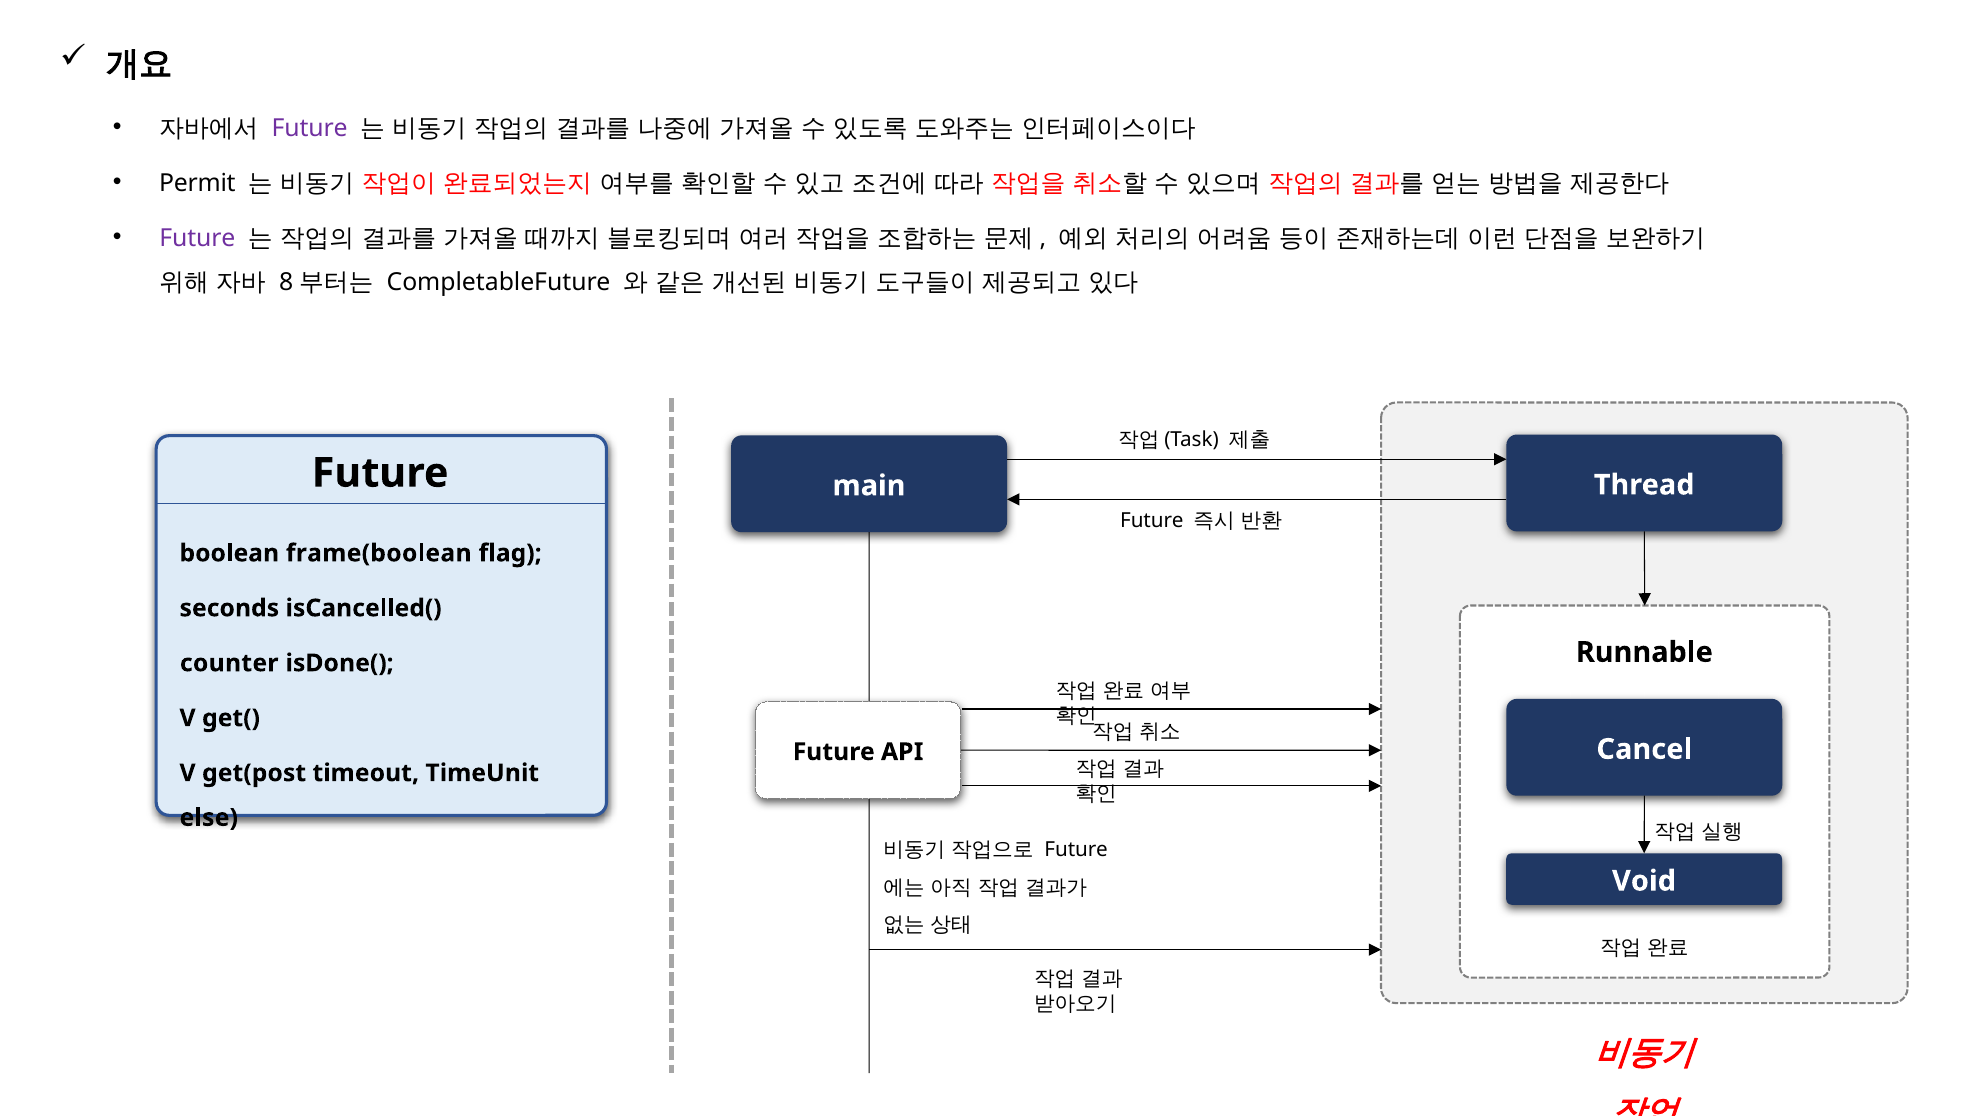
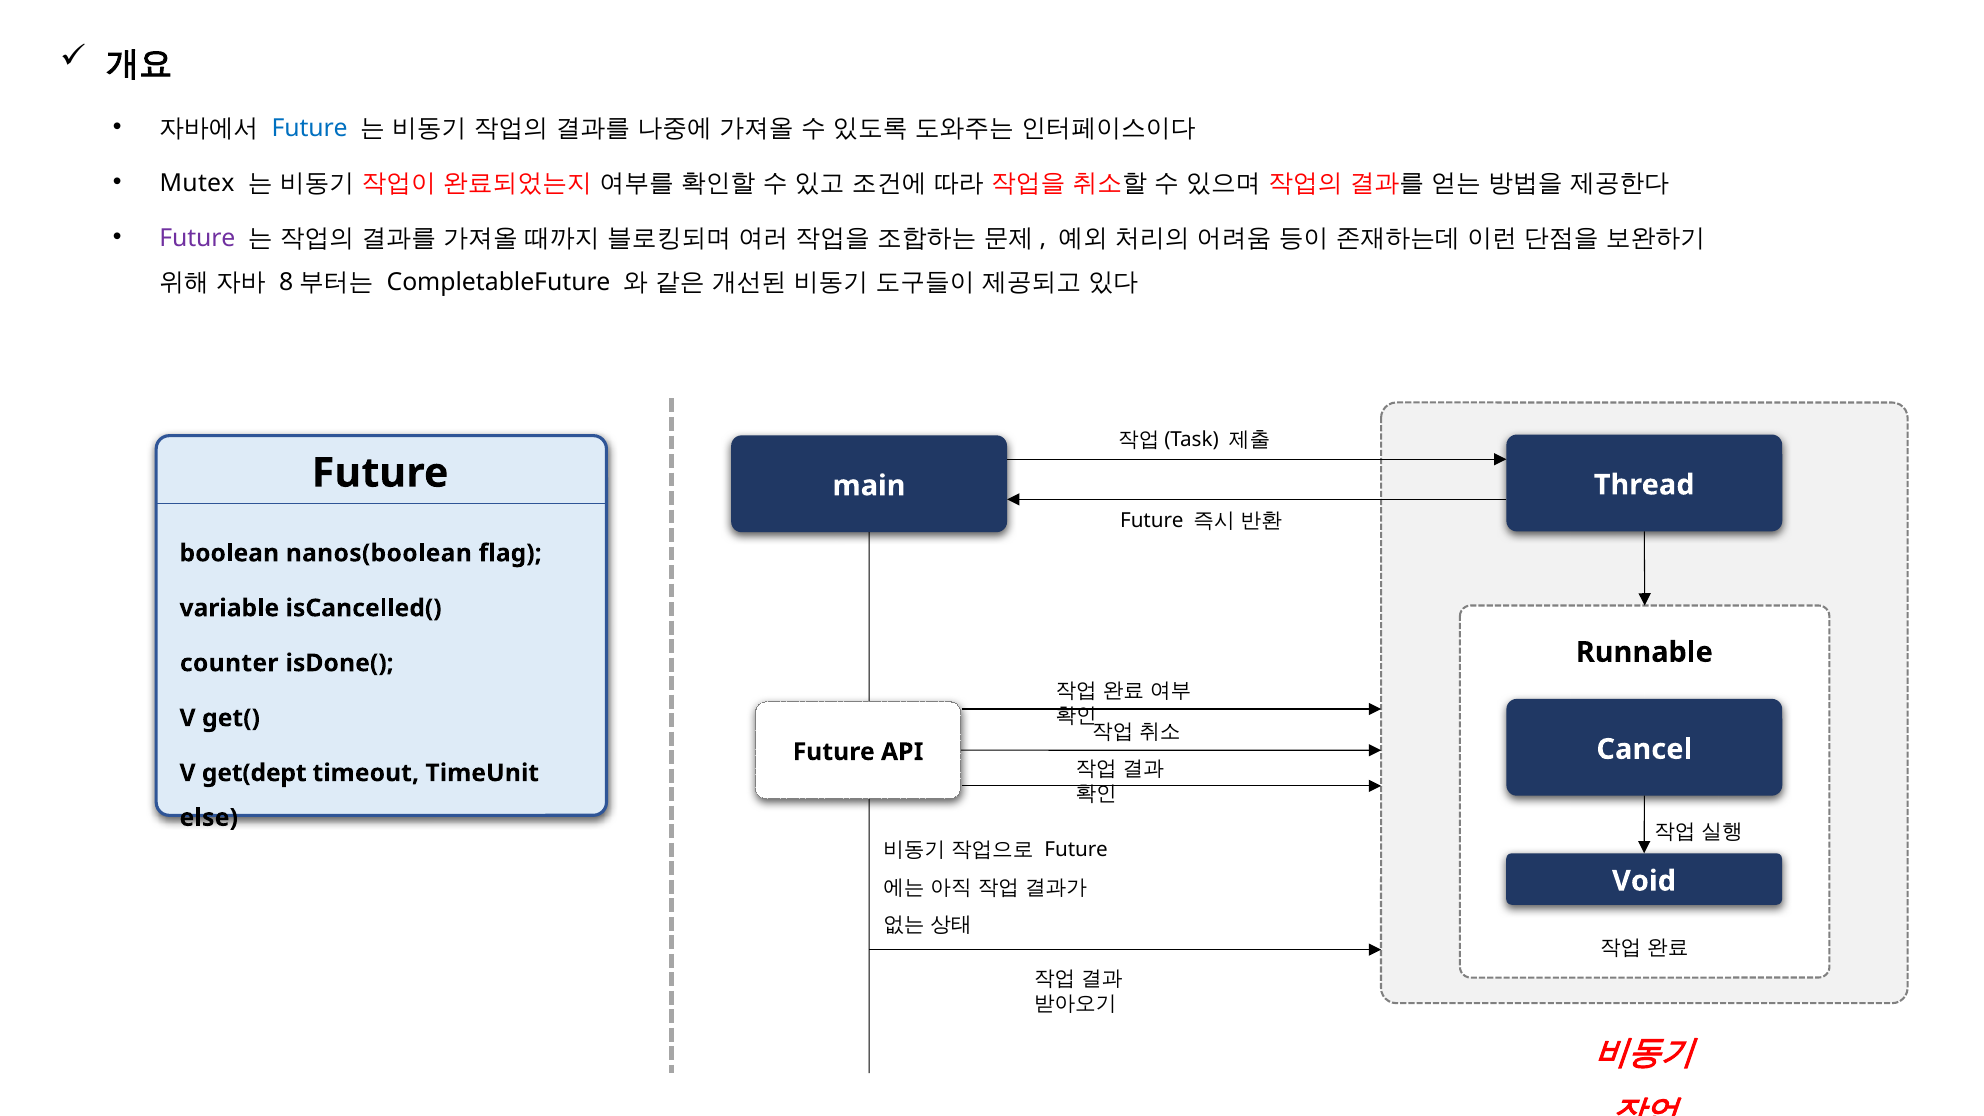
Future at (310, 128) colour: purple -> blue
Permit: Permit -> Mutex
frame(boolean: frame(boolean -> nanos(boolean
seconds: seconds -> variable
get(post: get(post -> get(dept
